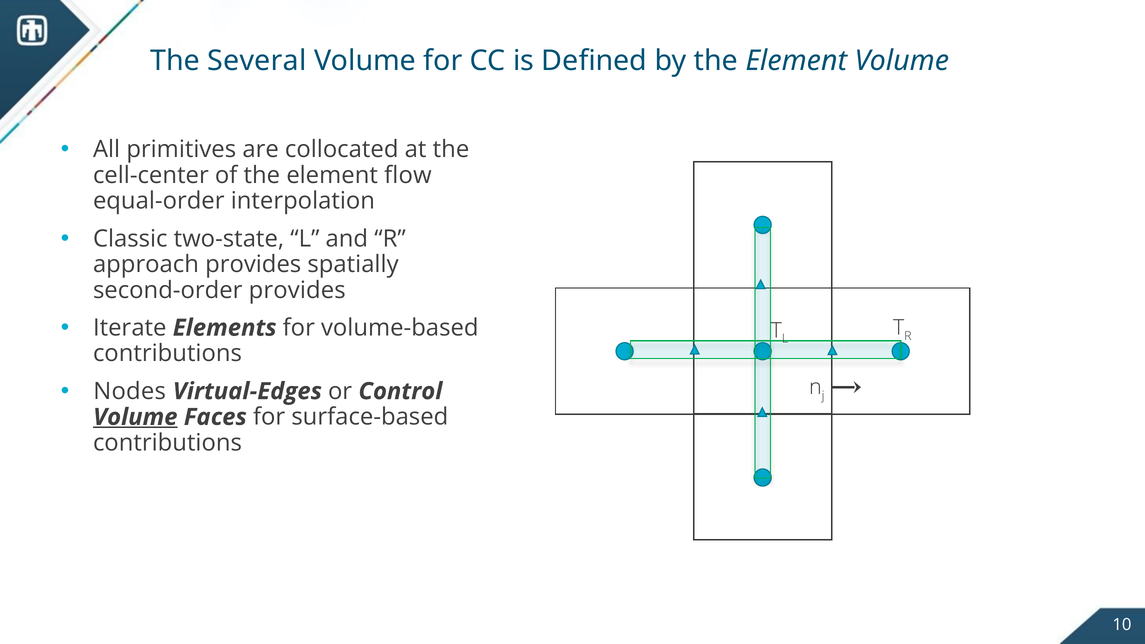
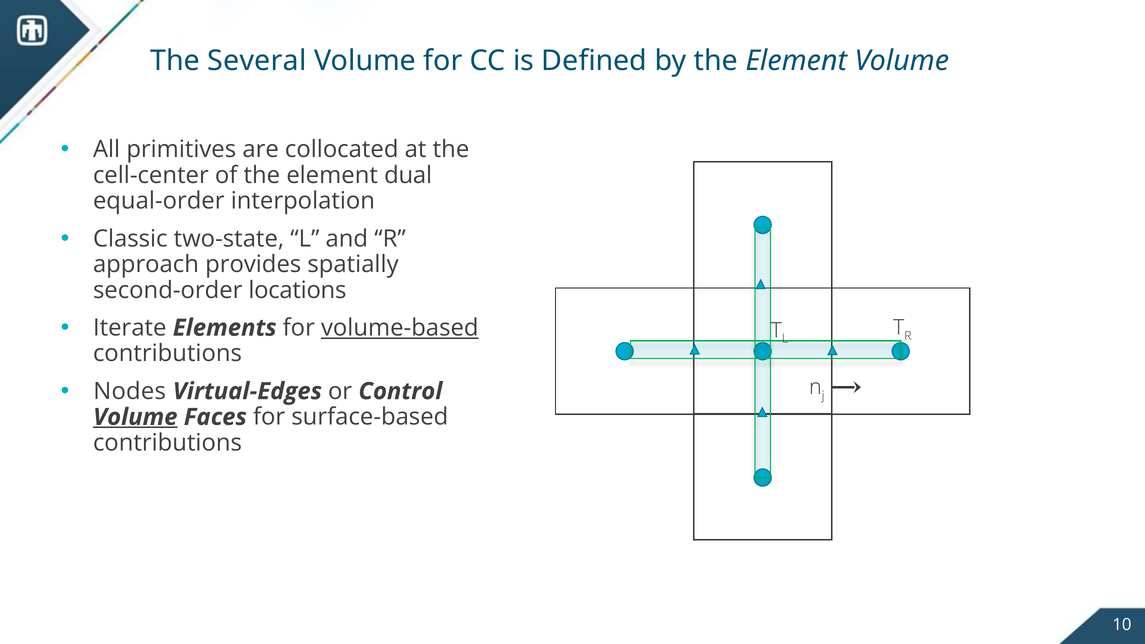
flow: flow -> dual
second-order provides: provides -> locations
volume-based underline: none -> present
